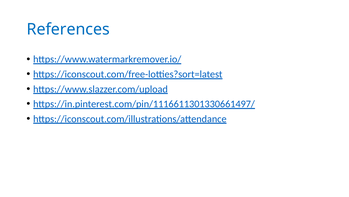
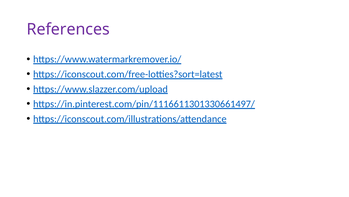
References colour: blue -> purple
